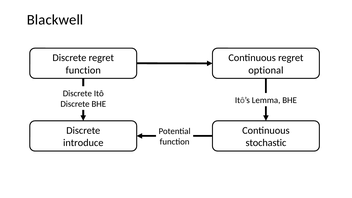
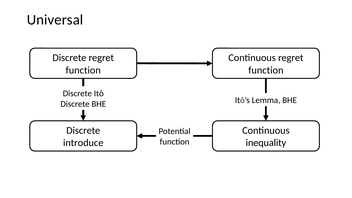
Blackwell: Blackwell -> Universal
optional at (266, 70): optional -> function
stochastic: stochastic -> inequality
